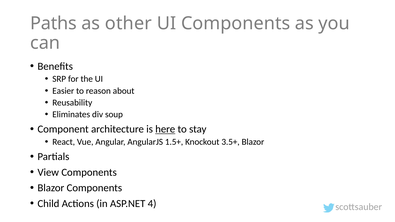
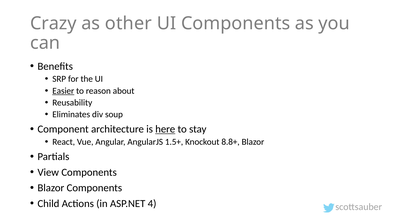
Paths: Paths -> Crazy
Easier underline: none -> present
3.5+: 3.5+ -> 8.8+
